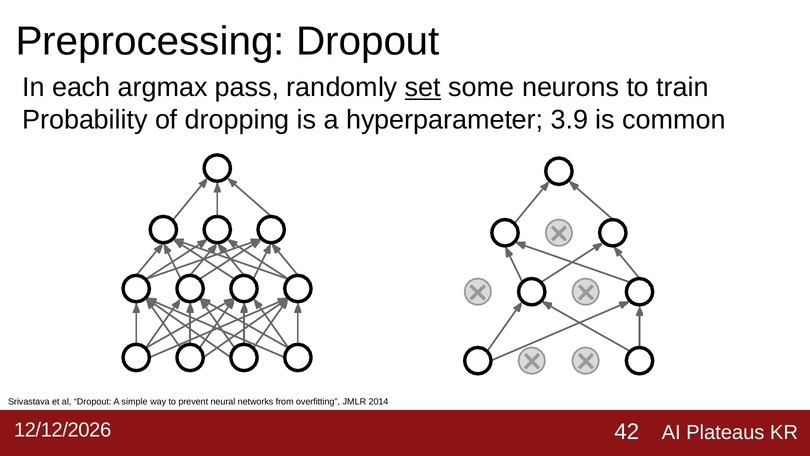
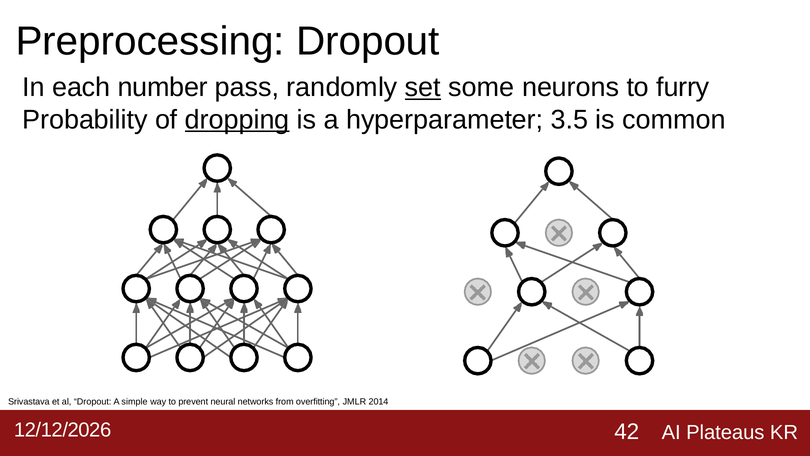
argmax: argmax -> number
train: train -> furry
dropping underline: none -> present
3.9: 3.9 -> 3.5
